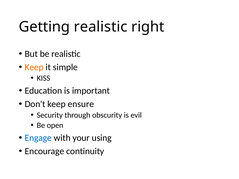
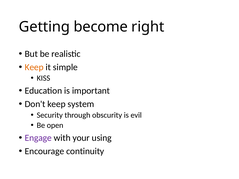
Getting realistic: realistic -> become
ensure: ensure -> system
Engage colour: blue -> purple
